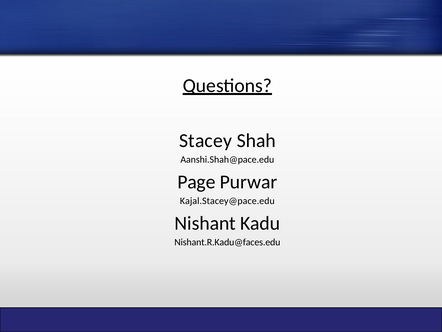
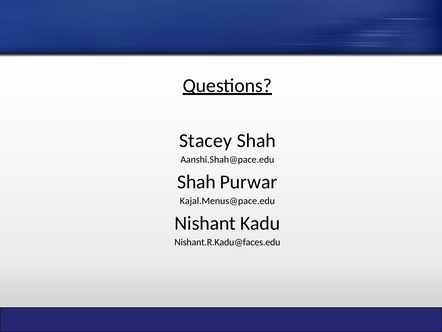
Page at (196, 182): Page -> Shah
Kajal.Stacey@pace.edu: Kajal.Stacey@pace.edu -> Kajal.Menus@pace.edu
